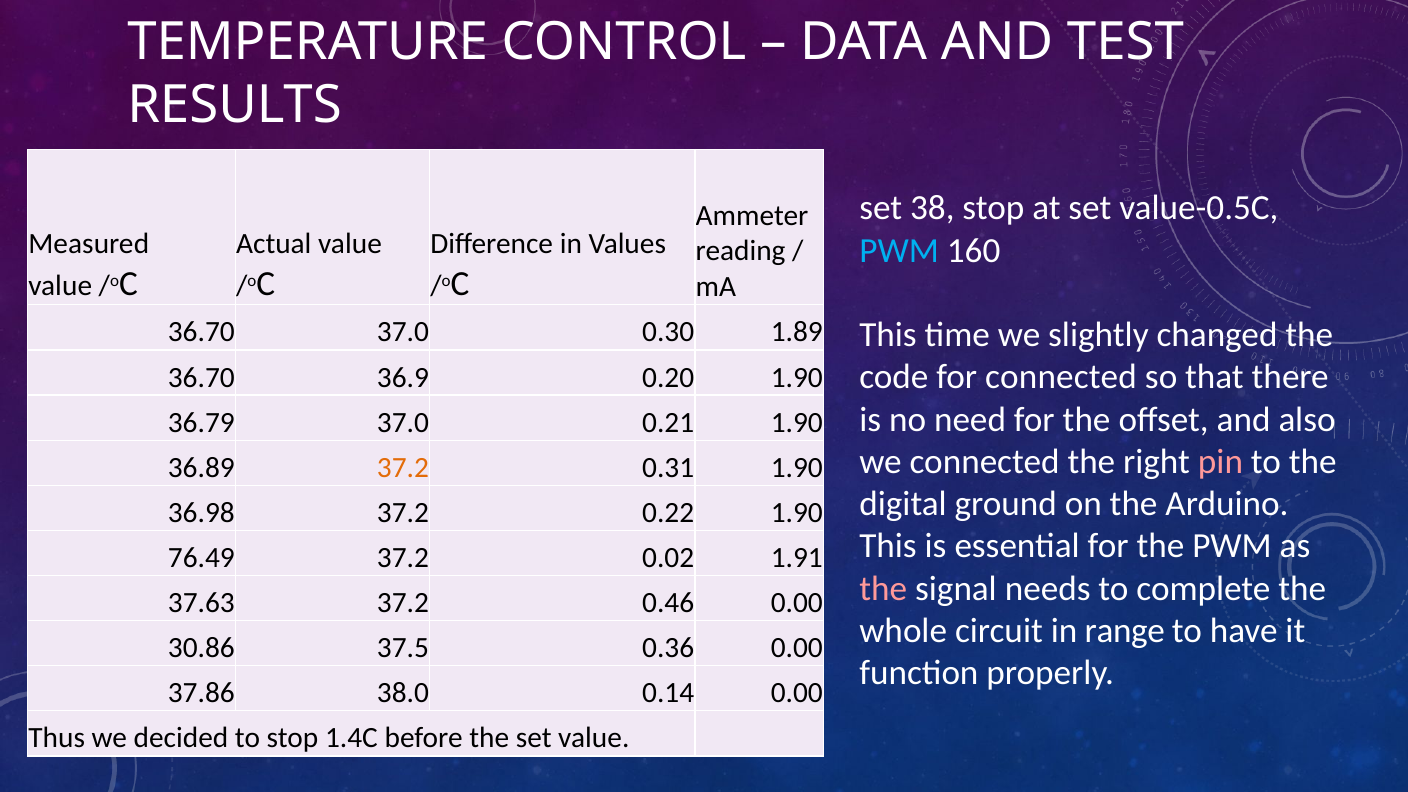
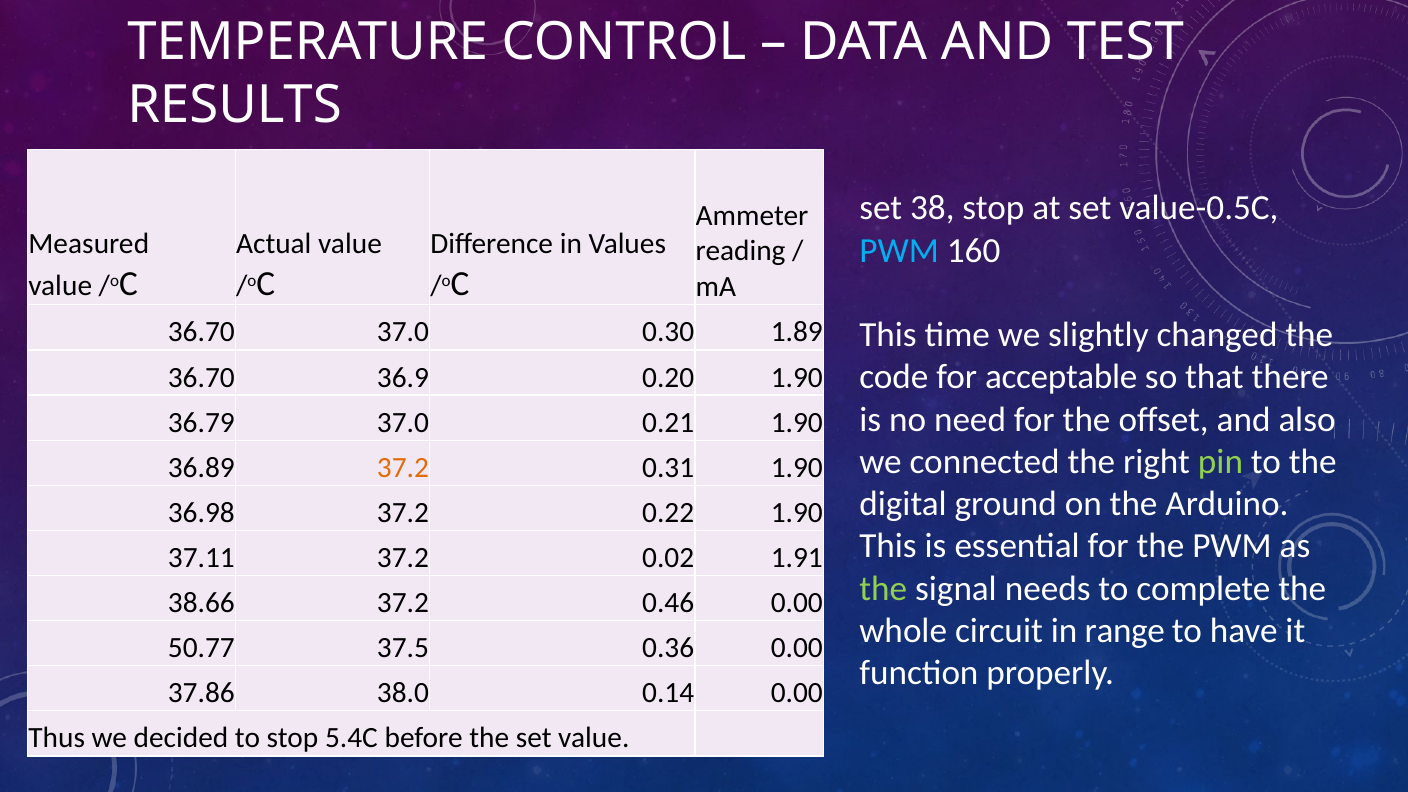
for connected: connected -> acceptable
pin colour: pink -> light green
76.49: 76.49 -> 37.11
the at (883, 588) colour: pink -> light green
37.63: 37.63 -> 38.66
30.86: 30.86 -> 50.77
1.4C: 1.4C -> 5.4C
